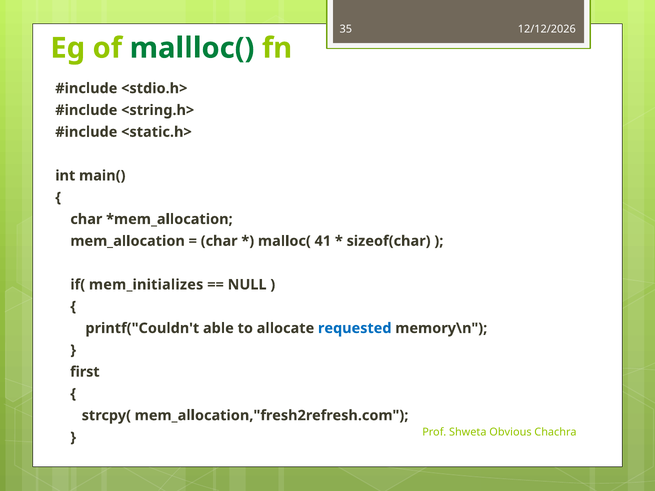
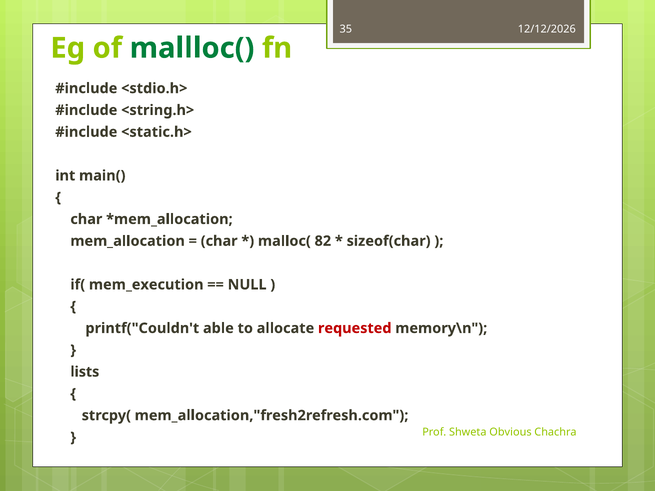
41: 41 -> 82
mem_initializes: mem_initializes -> mem_execution
requested colour: blue -> red
first: first -> lists
